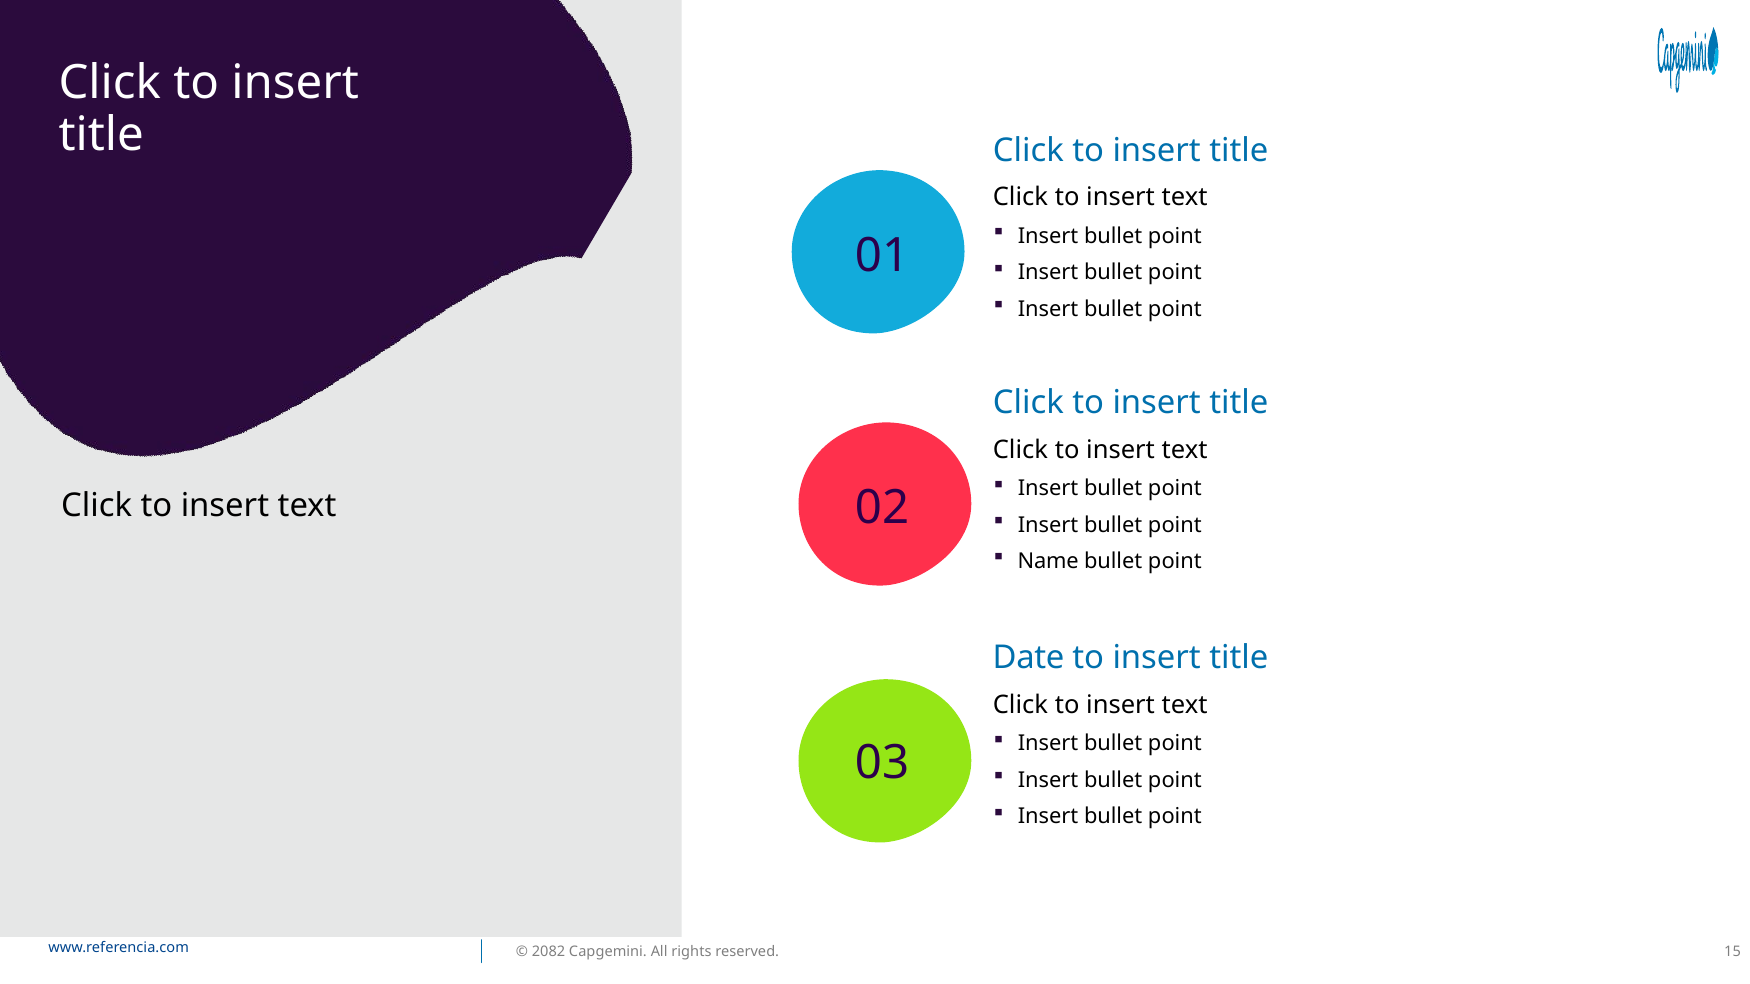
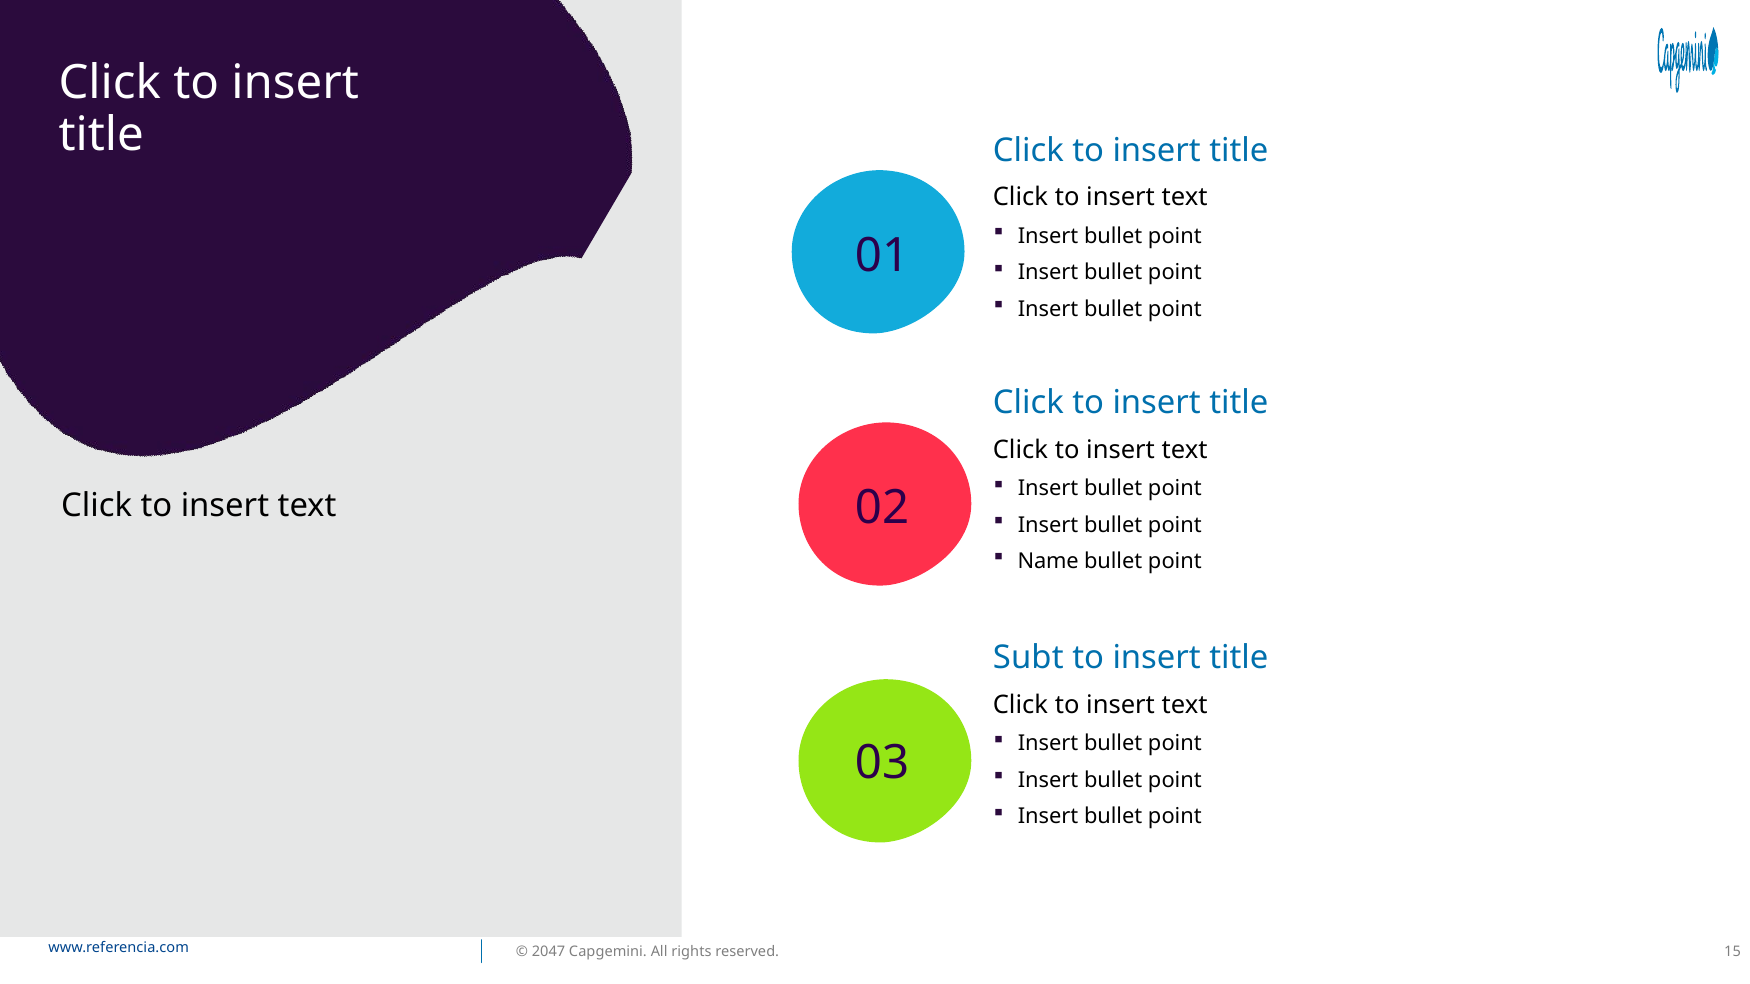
Date at (1029, 658): Date -> Subt
2082: 2082 -> 2047
